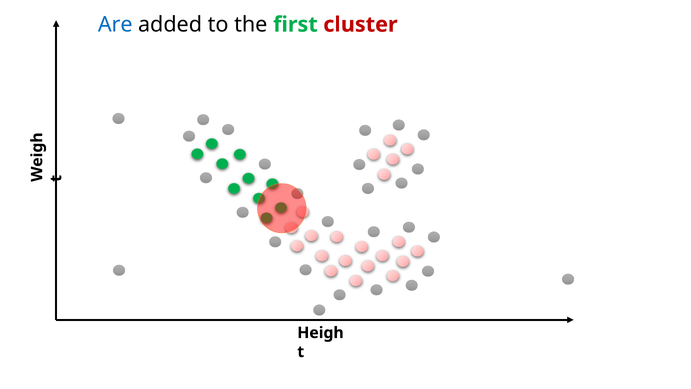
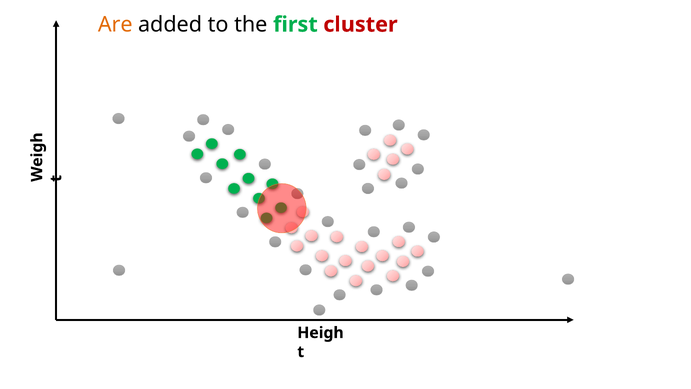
Are colour: blue -> orange
